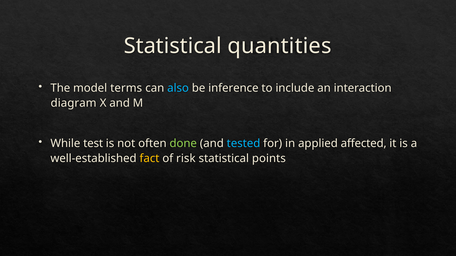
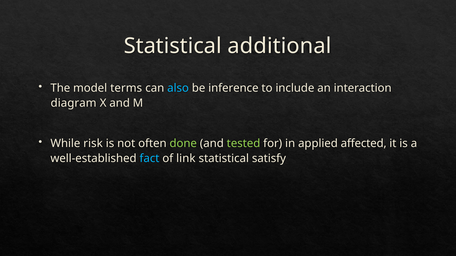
quantities: quantities -> additional
test: test -> risk
tested colour: light blue -> light green
fact colour: yellow -> light blue
risk: risk -> link
points: points -> satisfy
